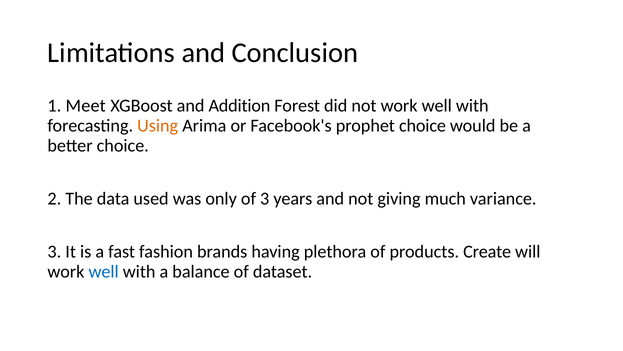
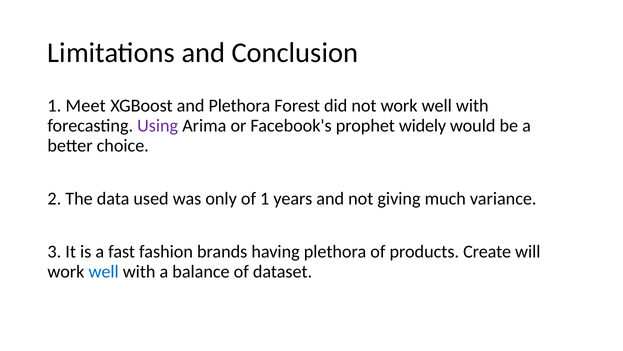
and Addition: Addition -> Plethora
Using colour: orange -> purple
prophet choice: choice -> widely
of 3: 3 -> 1
